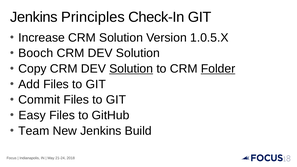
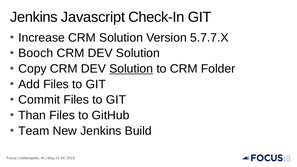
Principles: Principles -> Javascript
1.0.5.X: 1.0.5.X -> 5.7.7.X
Folder underline: present -> none
Easy: Easy -> Than
